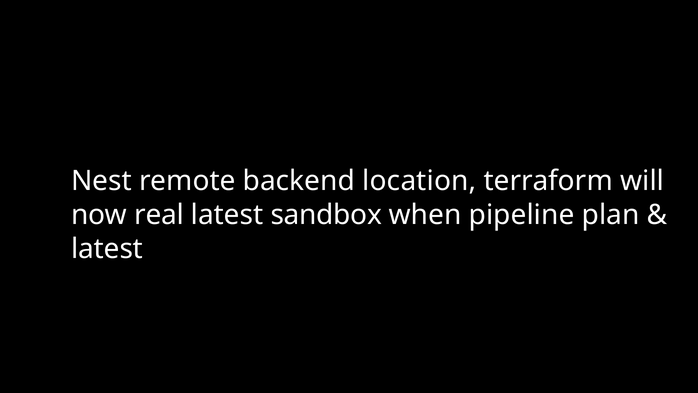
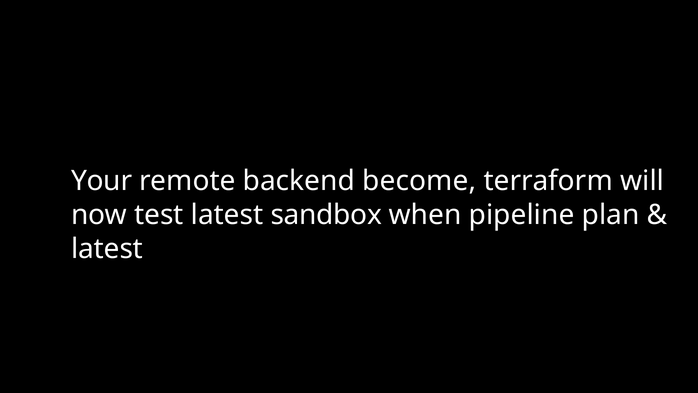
Nest: Nest -> Your
location: location -> become
real: real -> test
